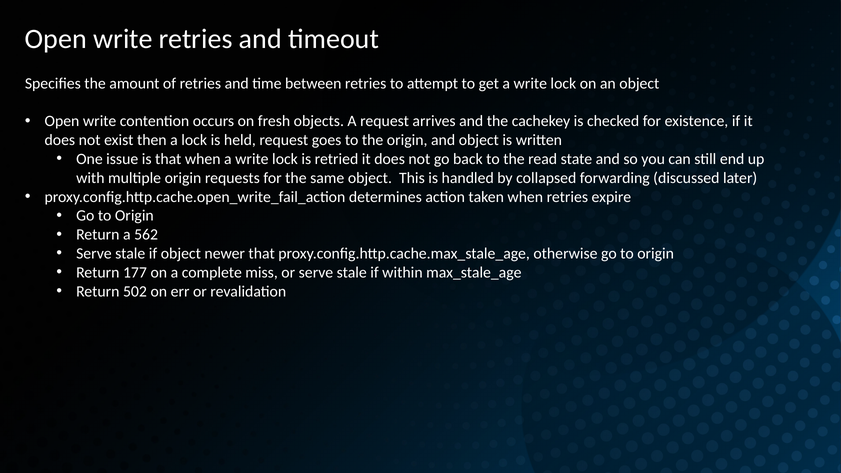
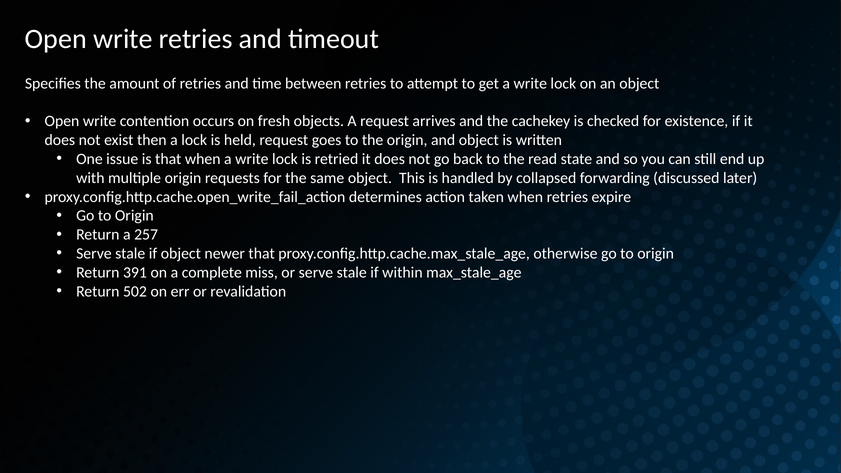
562: 562 -> 257
177: 177 -> 391
